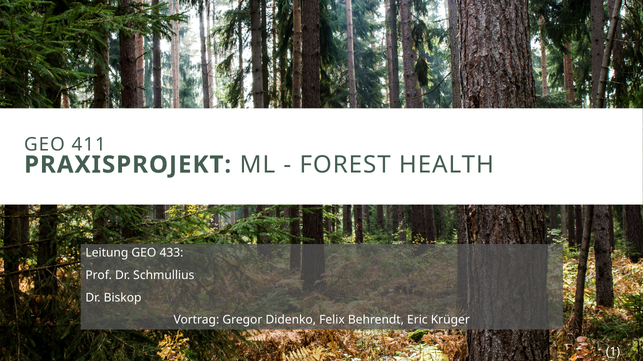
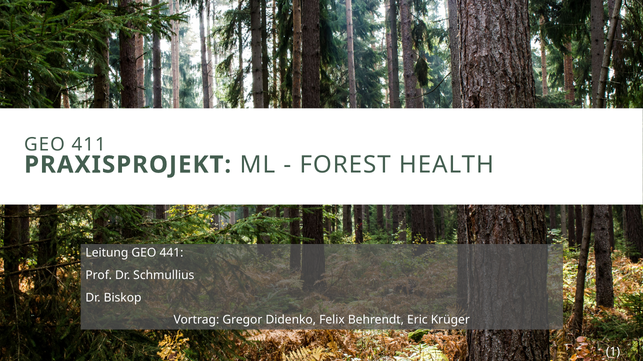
433: 433 -> 441
